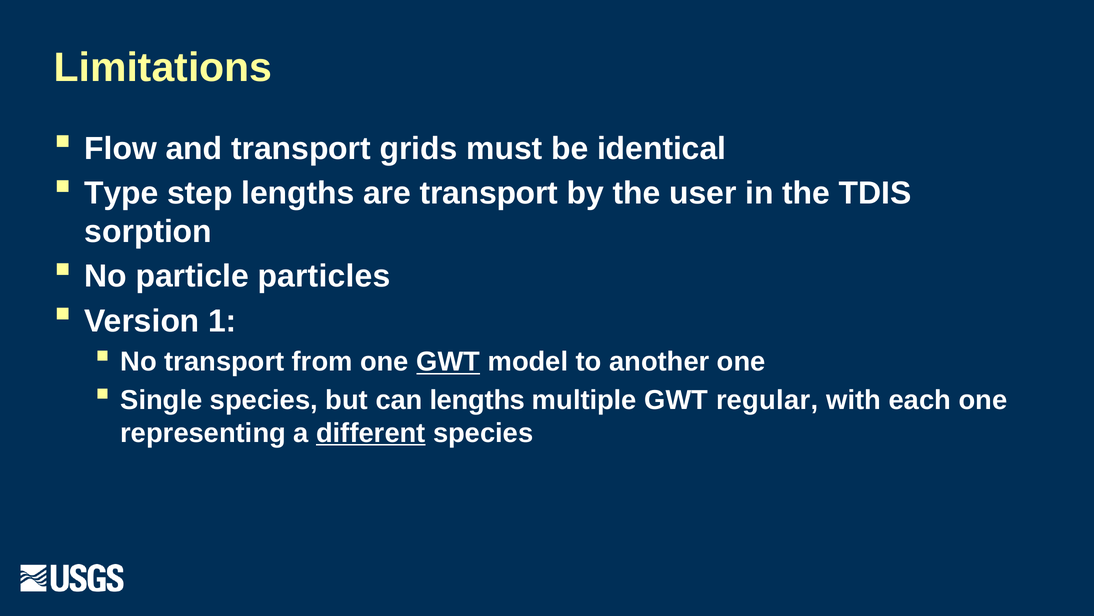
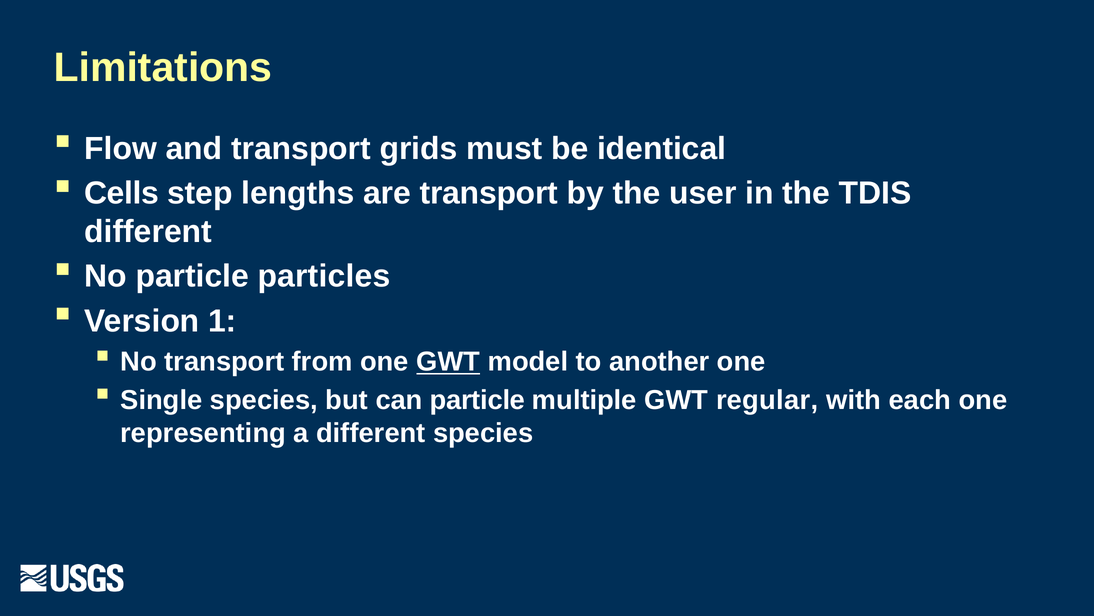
Type: Type -> Cells
sorption at (148, 231): sorption -> different
can lengths: lengths -> particle
different at (371, 433) underline: present -> none
